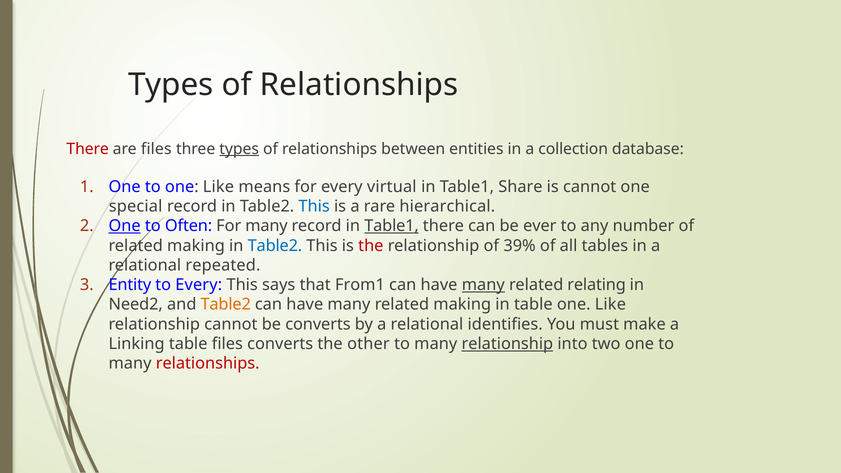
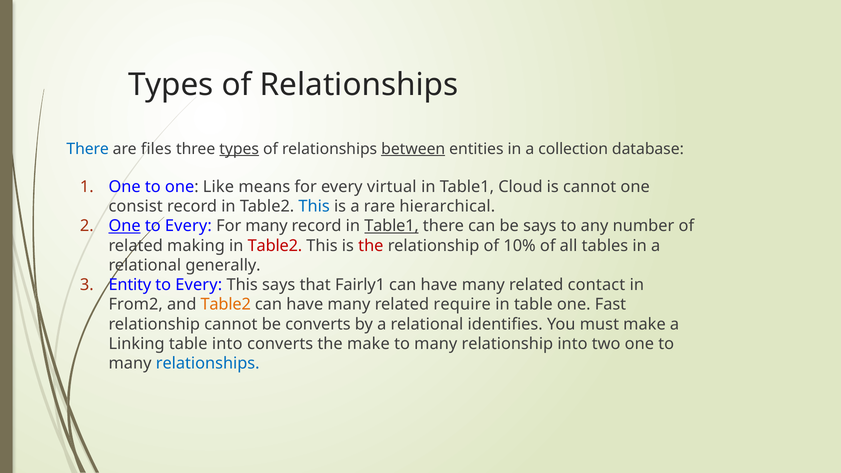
There at (88, 149) colour: red -> blue
between underline: none -> present
Share: Share -> Cloud
special: special -> consist
Often at (189, 226): Often -> Every
be ever: ever -> says
Table2 at (275, 246) colour: blue -> red
39%: 39% -> 10%
repeated: repeated -> generally
From1: From1 -> Fairly1
many at (483, 285) underline: present -> none
relating: relating -> contact
Need2: Need2 -> From2
many related making: making -> require
table one Like: Like -> Fast
table files: files -> into
the other: other -> make
relationship at (507, 344) underline: present -> none
relationships at (208, 364) colour: red -> blue
